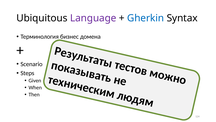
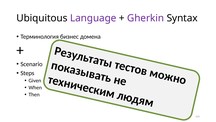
Gherkin colour: blue -> purple
